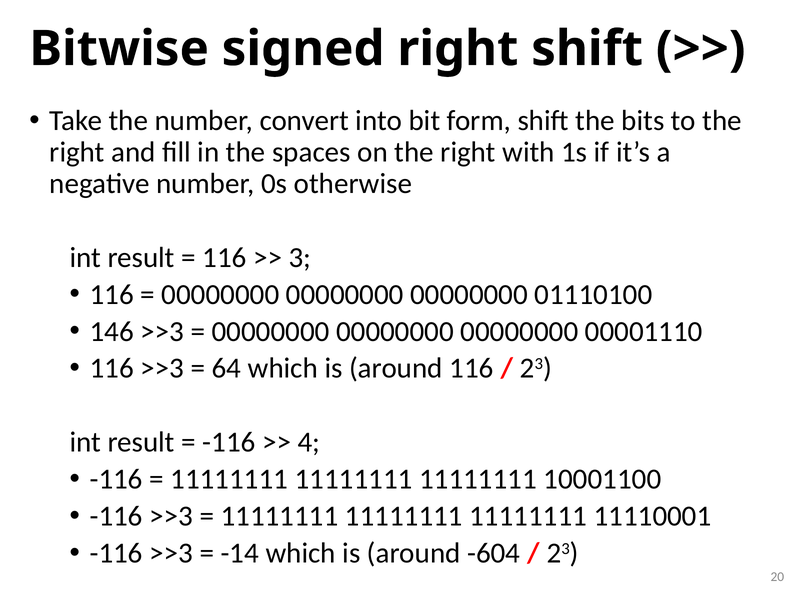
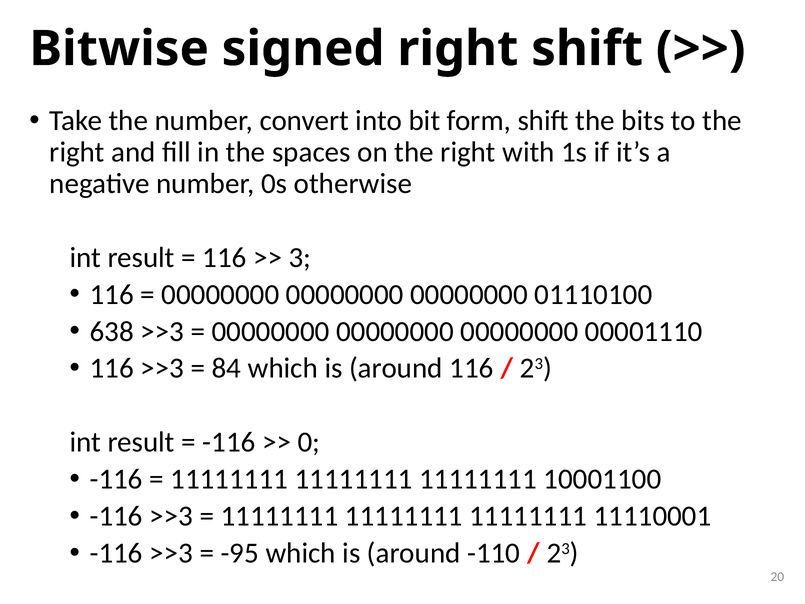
146: 146 -> 638
64: 64 -> 84
4: 4 -> 0
-14: -14 -> -95
-604: -604 -> -110
